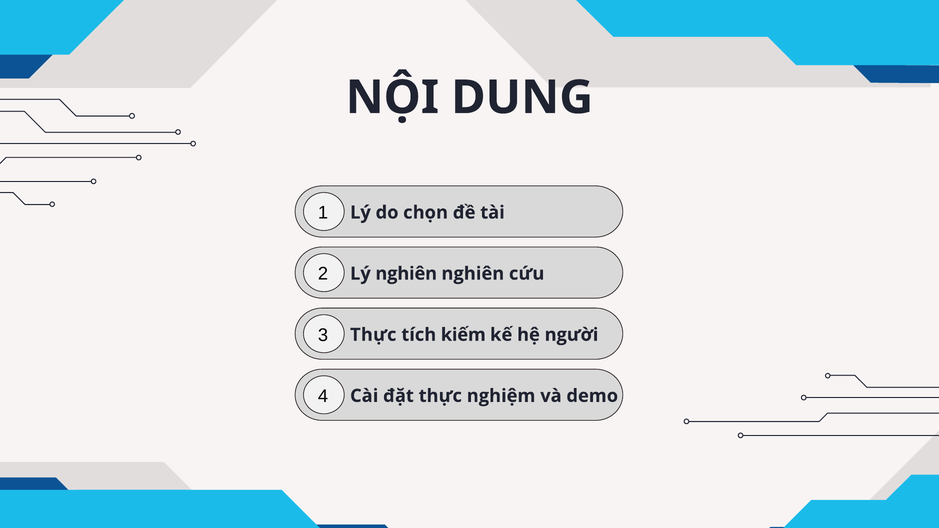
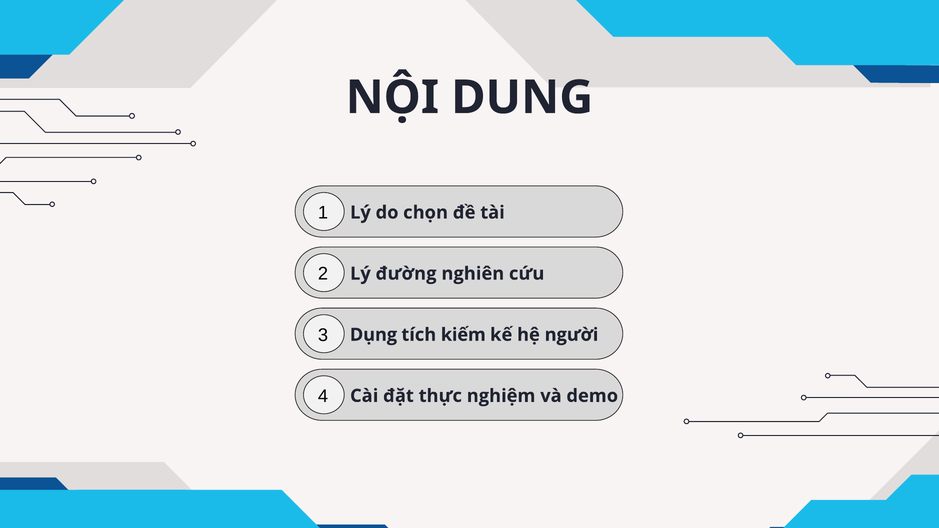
Lý nghiên: nghiên -> đường
3 Thực: Thực -> Dụng
